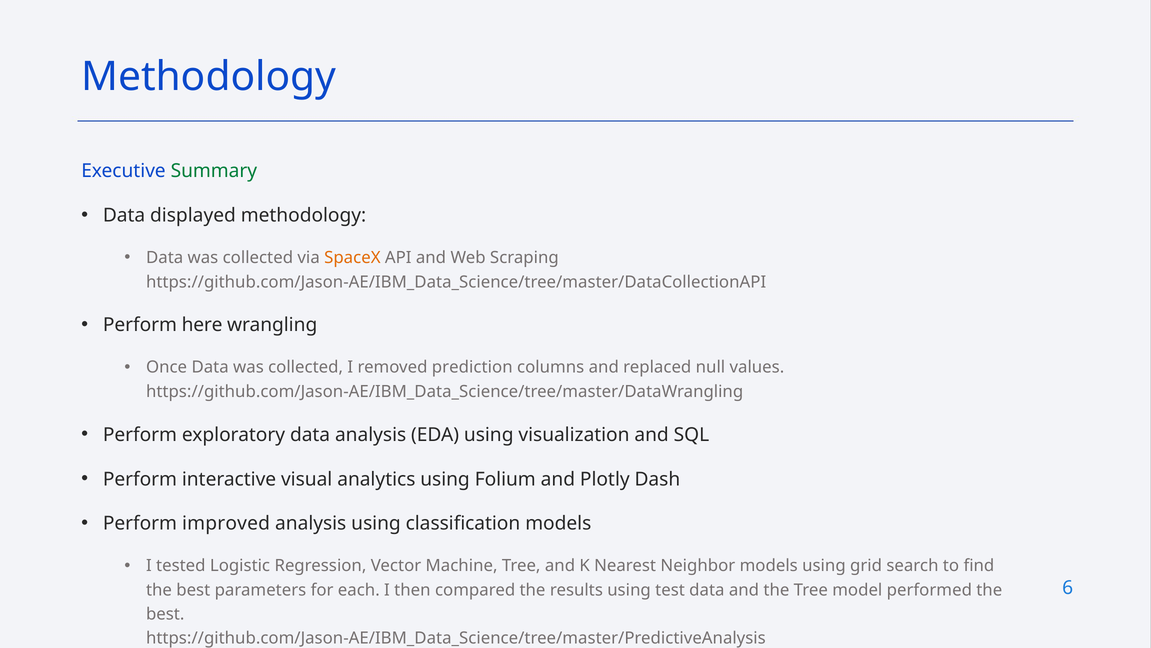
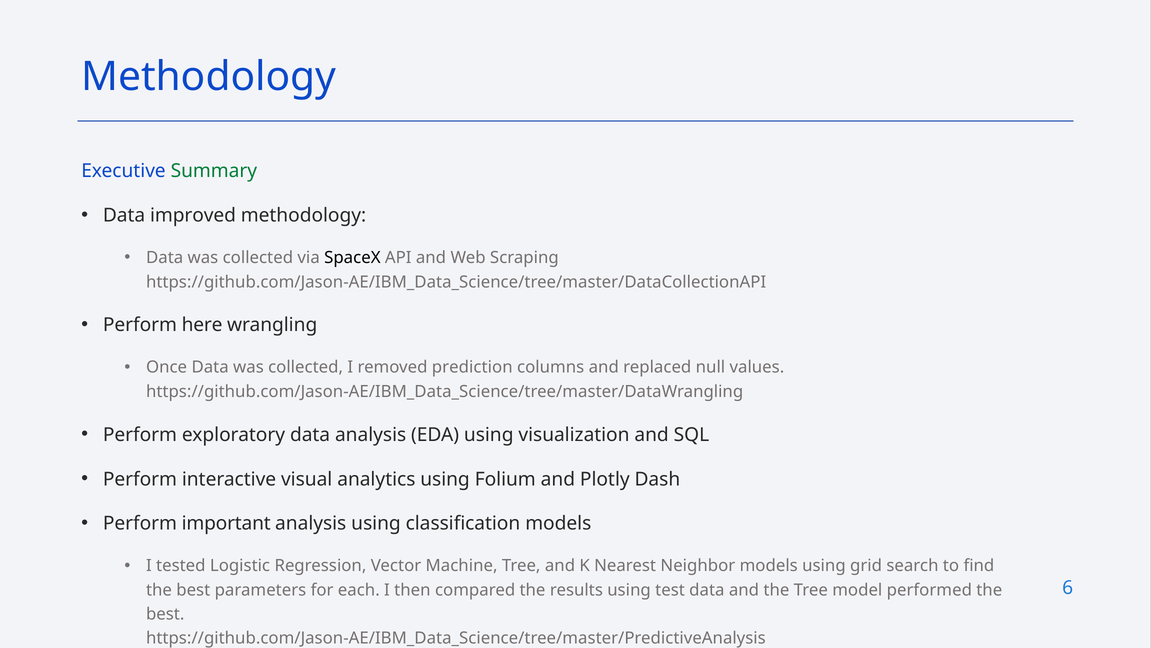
displayed: displayed -> improved
SpaceX colour: orange -> black
improved: improved -> important
